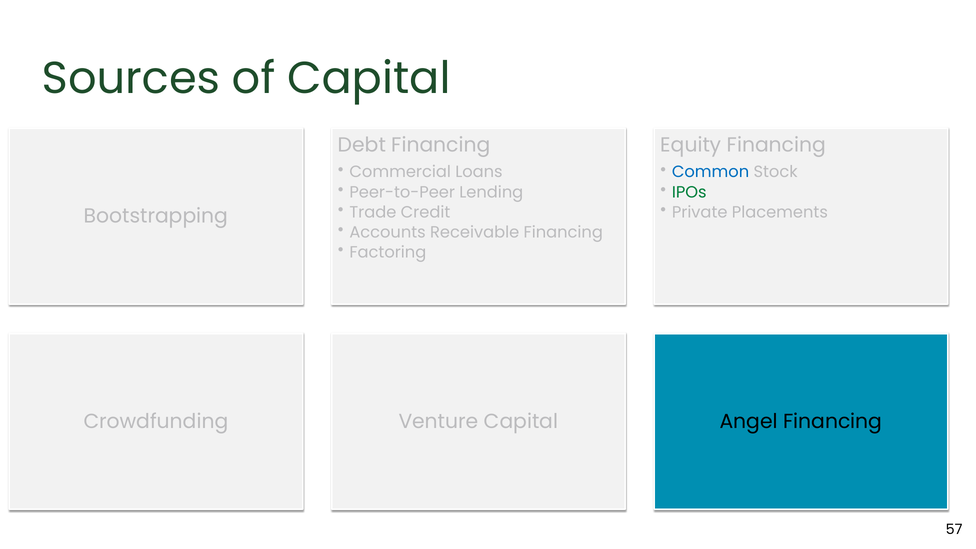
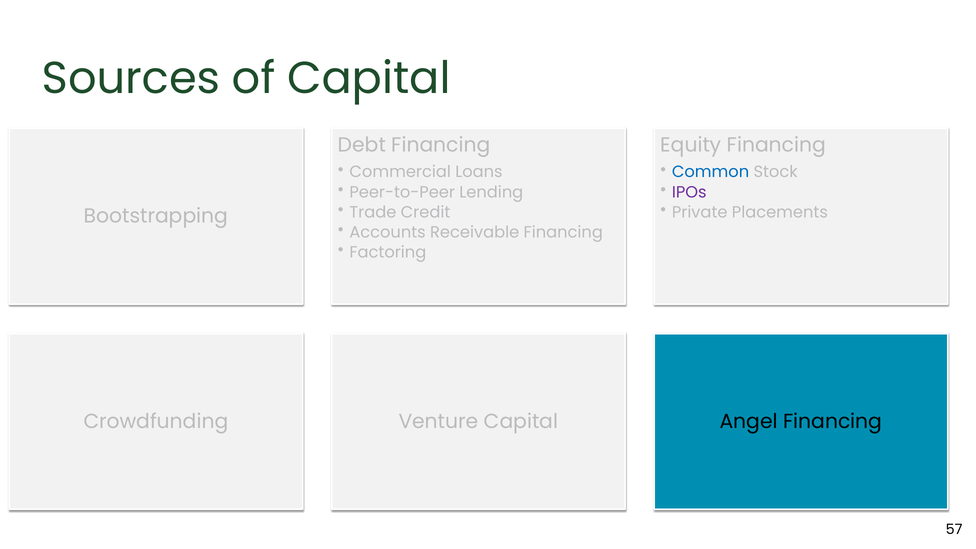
IPOs colour: green -> purple
